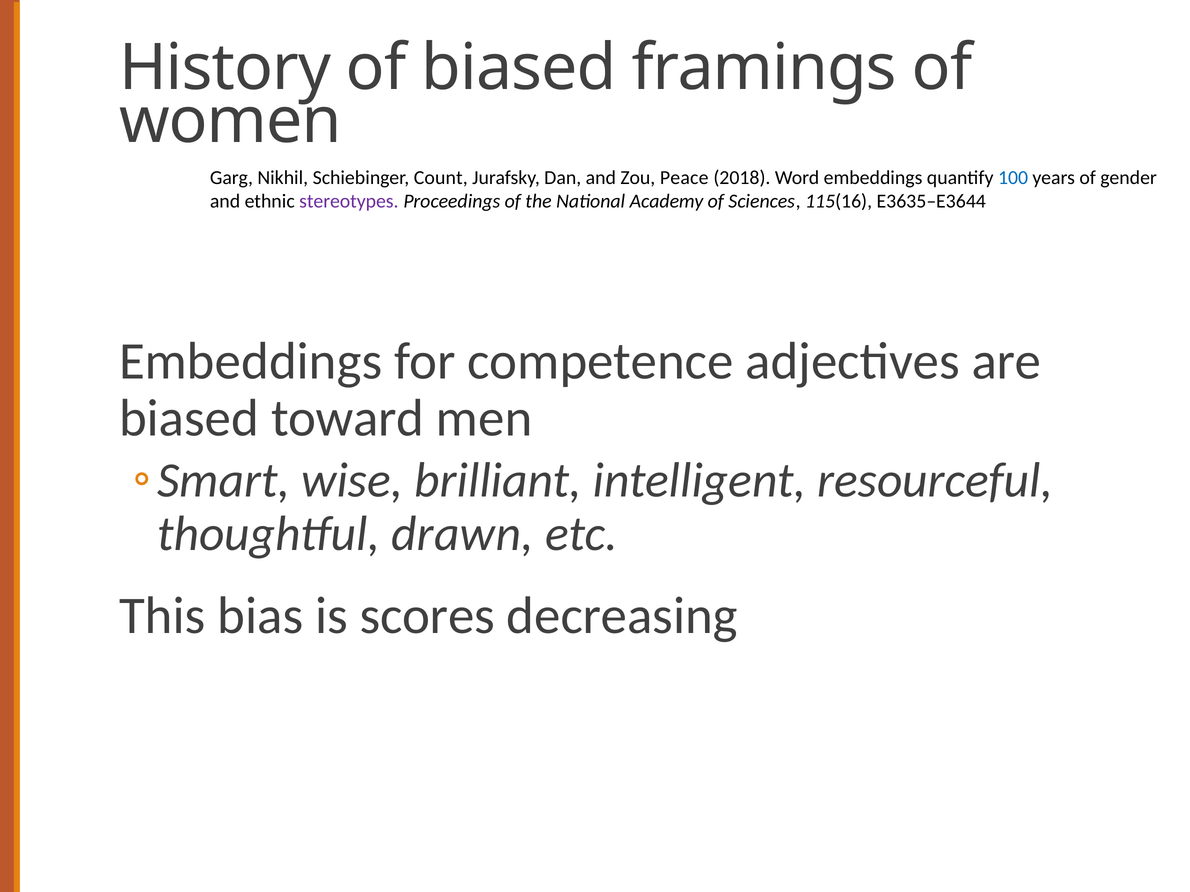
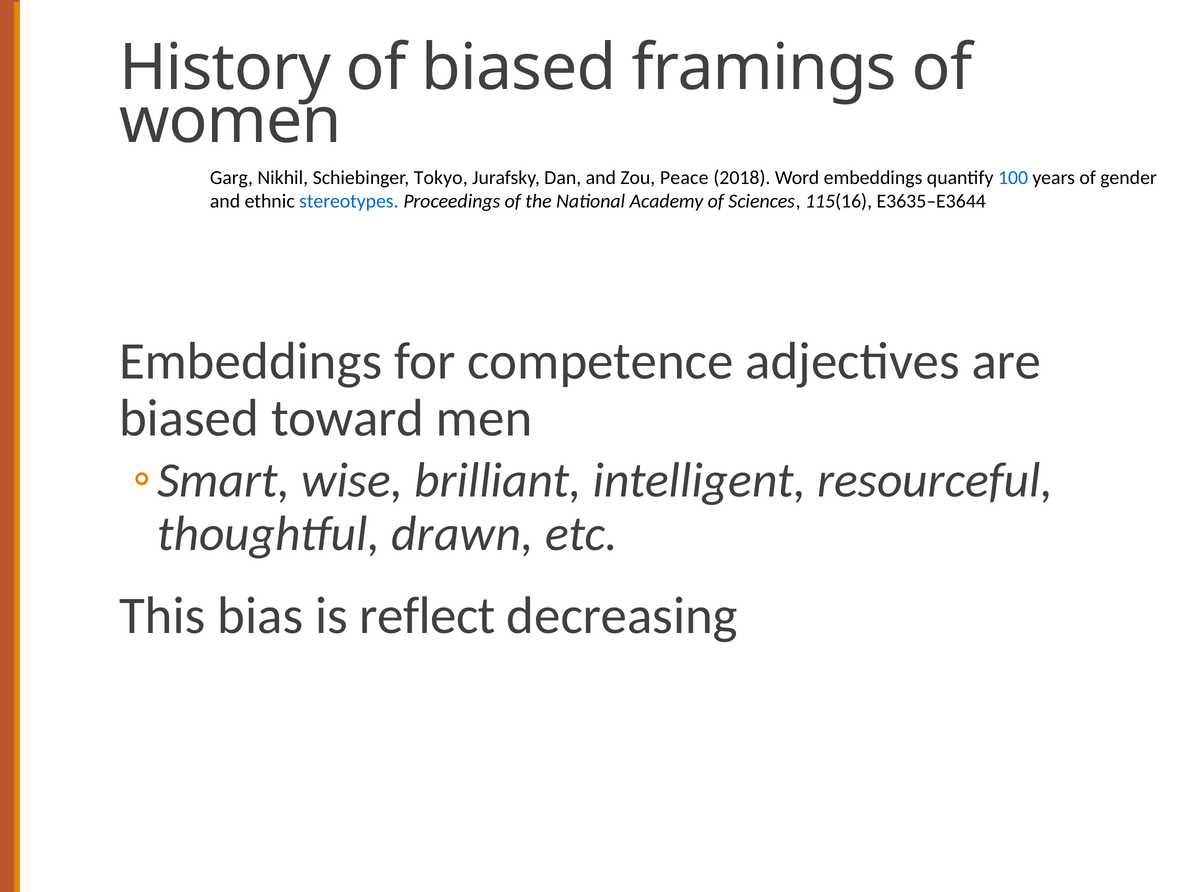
Count: Count -> Tokyo
stereotypes colour: purple -> blue
scores: scores -> reflect
